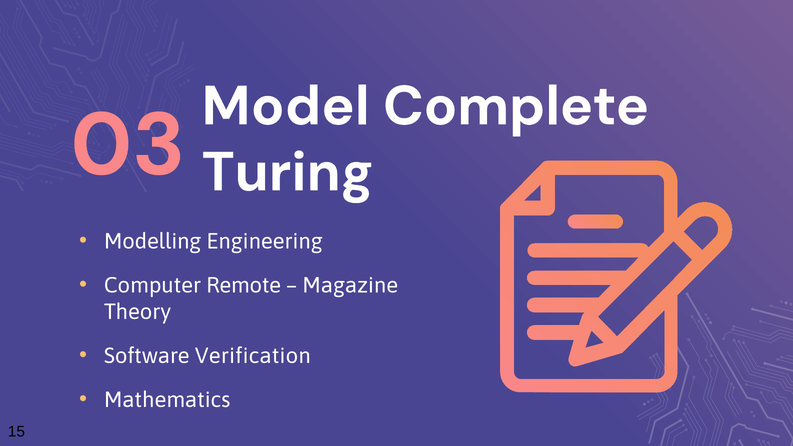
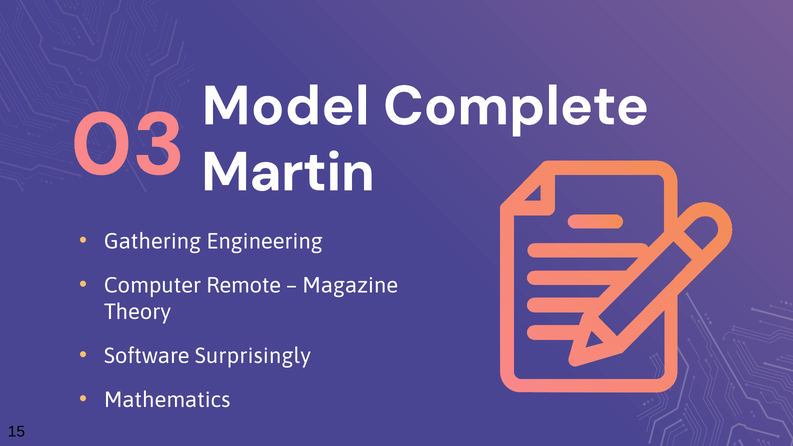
Turing: Turing -> Martin
Modelling: Modelling -> Gathering
Verification: Verification -> Surprisingly
